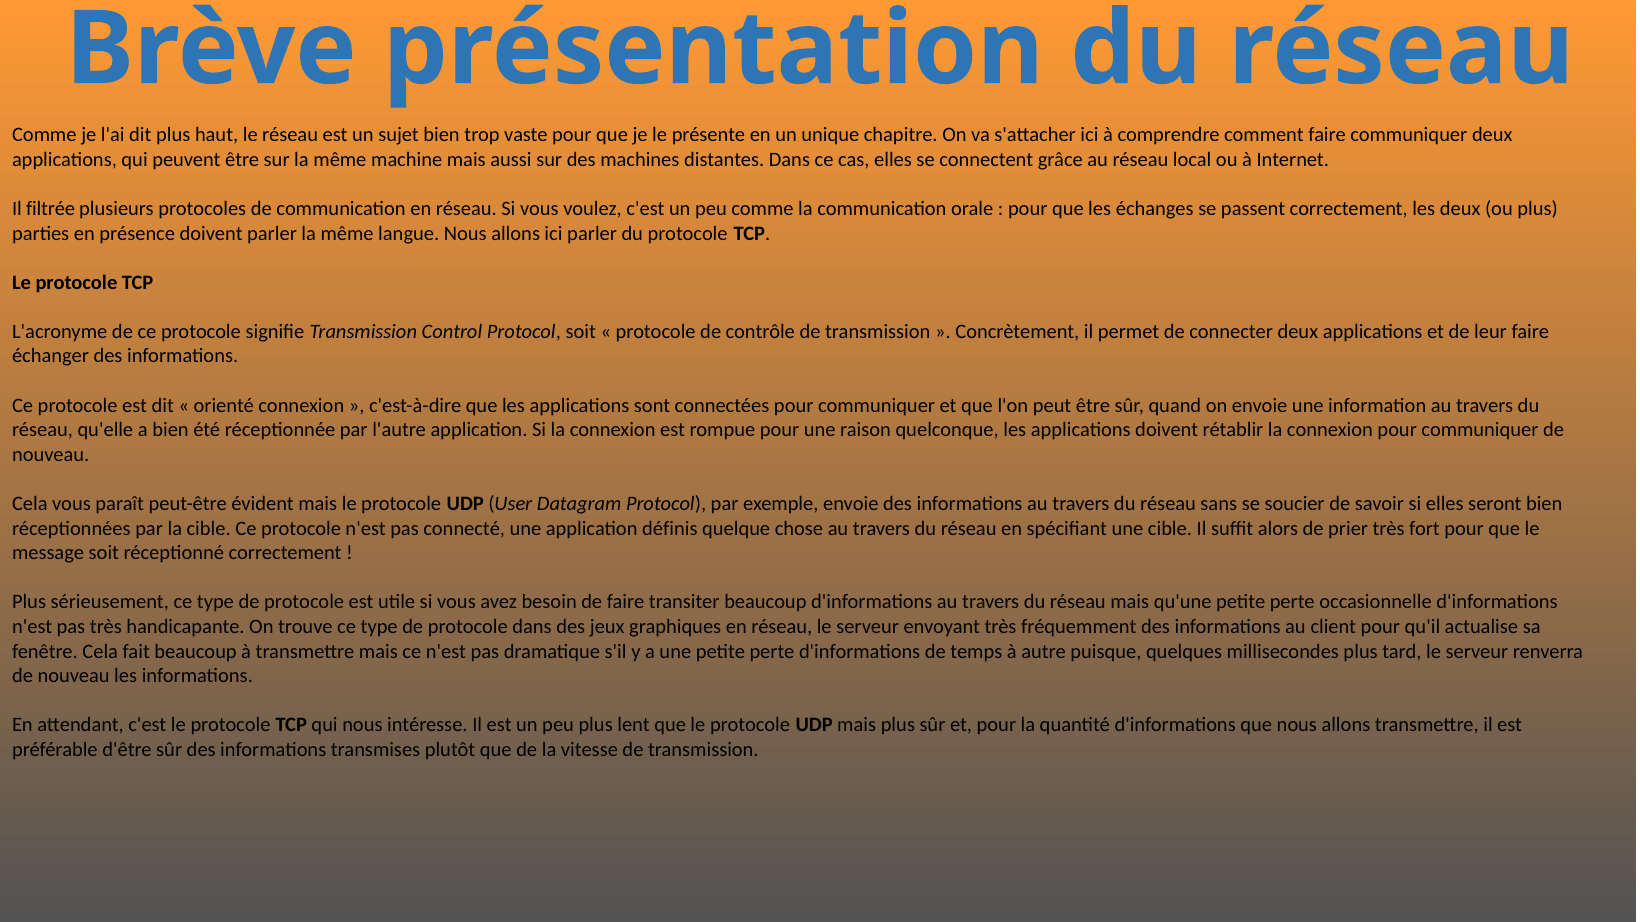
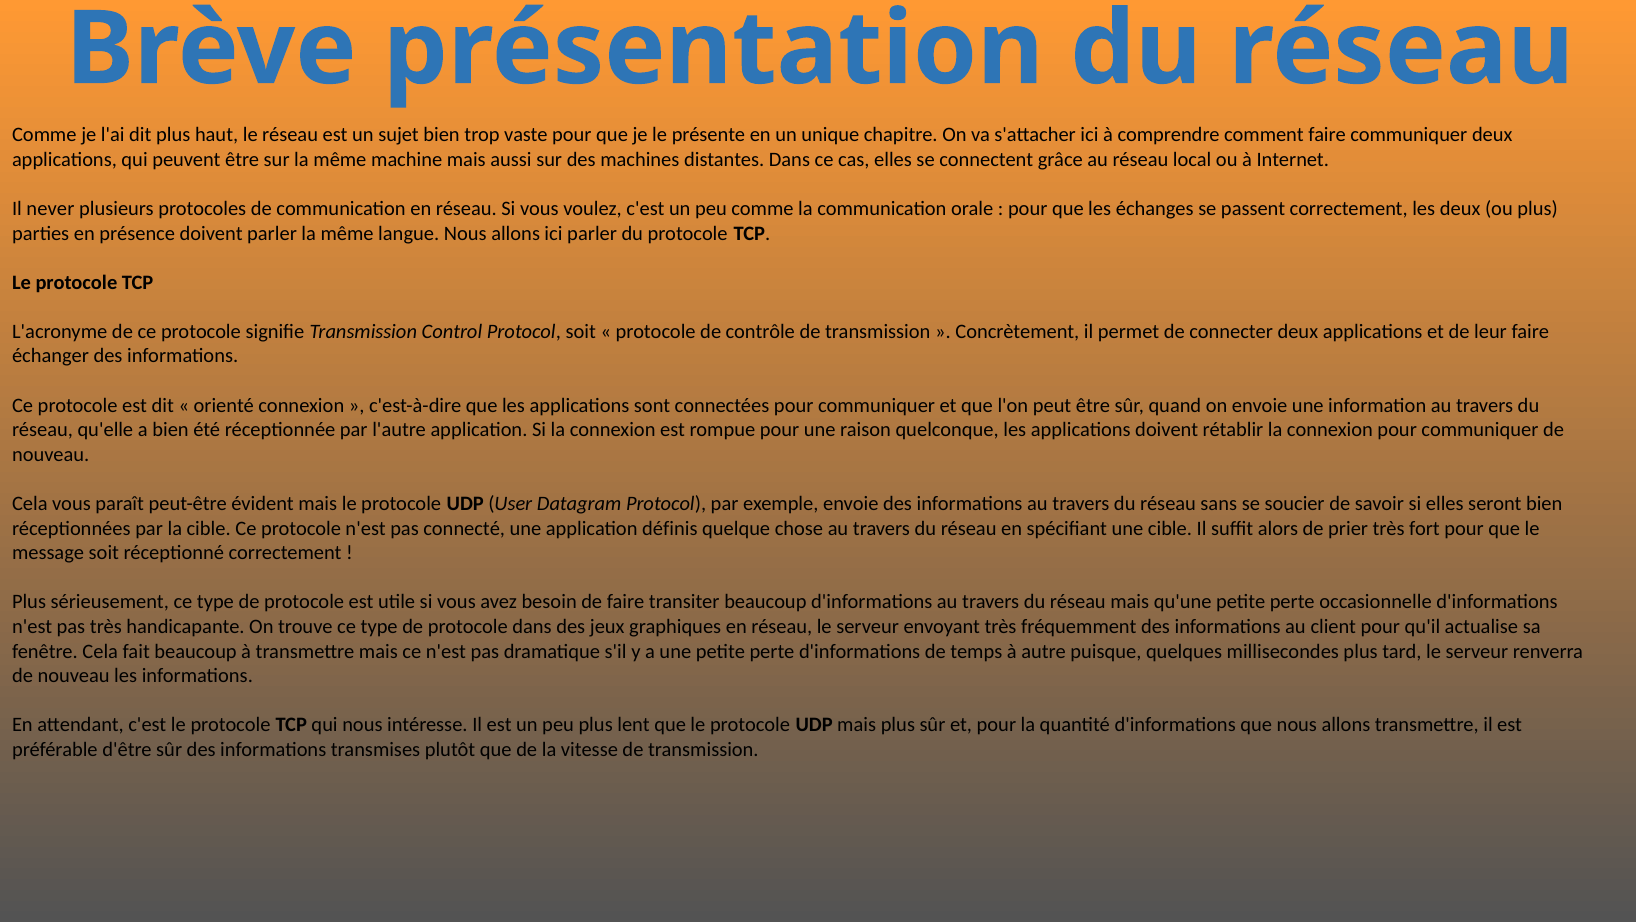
filtrée: filtrée -> never
